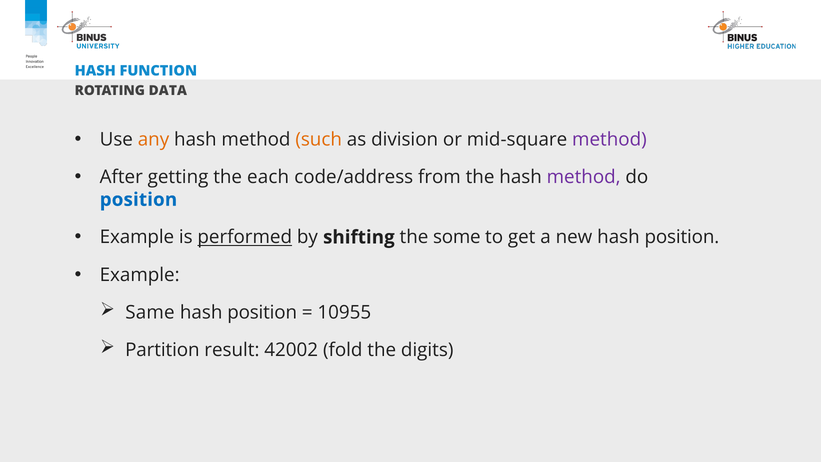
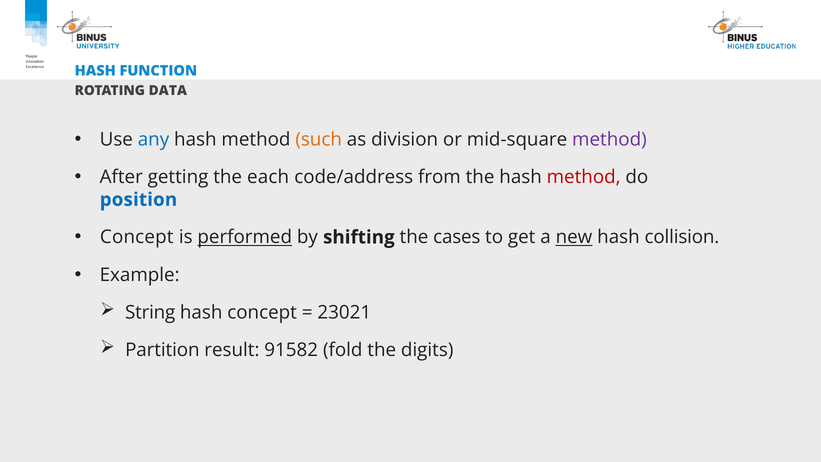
any colour: orange -> blue
method at (584, 177) colour: purple -> red
Example at (137, 237): Example -> Concept
some: some -> cases
new underline: none -> present
position at (682, 237): position -> collision
Same: Same -> String
position at (262, 312): position -> concept
10955: 10955 -> 23021
42002: 42002 -> 91582
